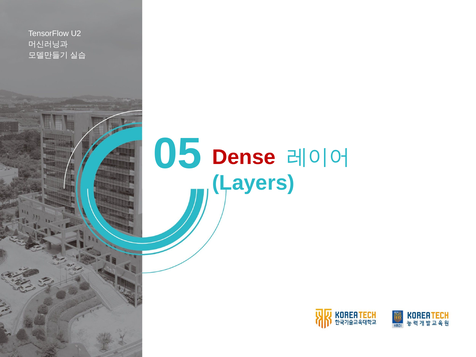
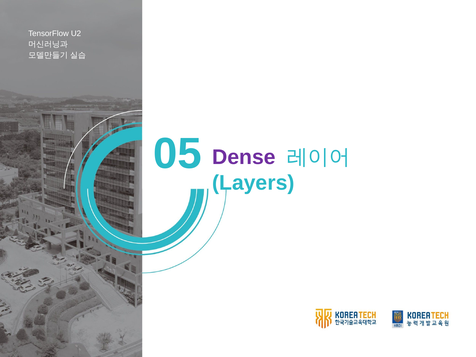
Dense colour: red -> purple
